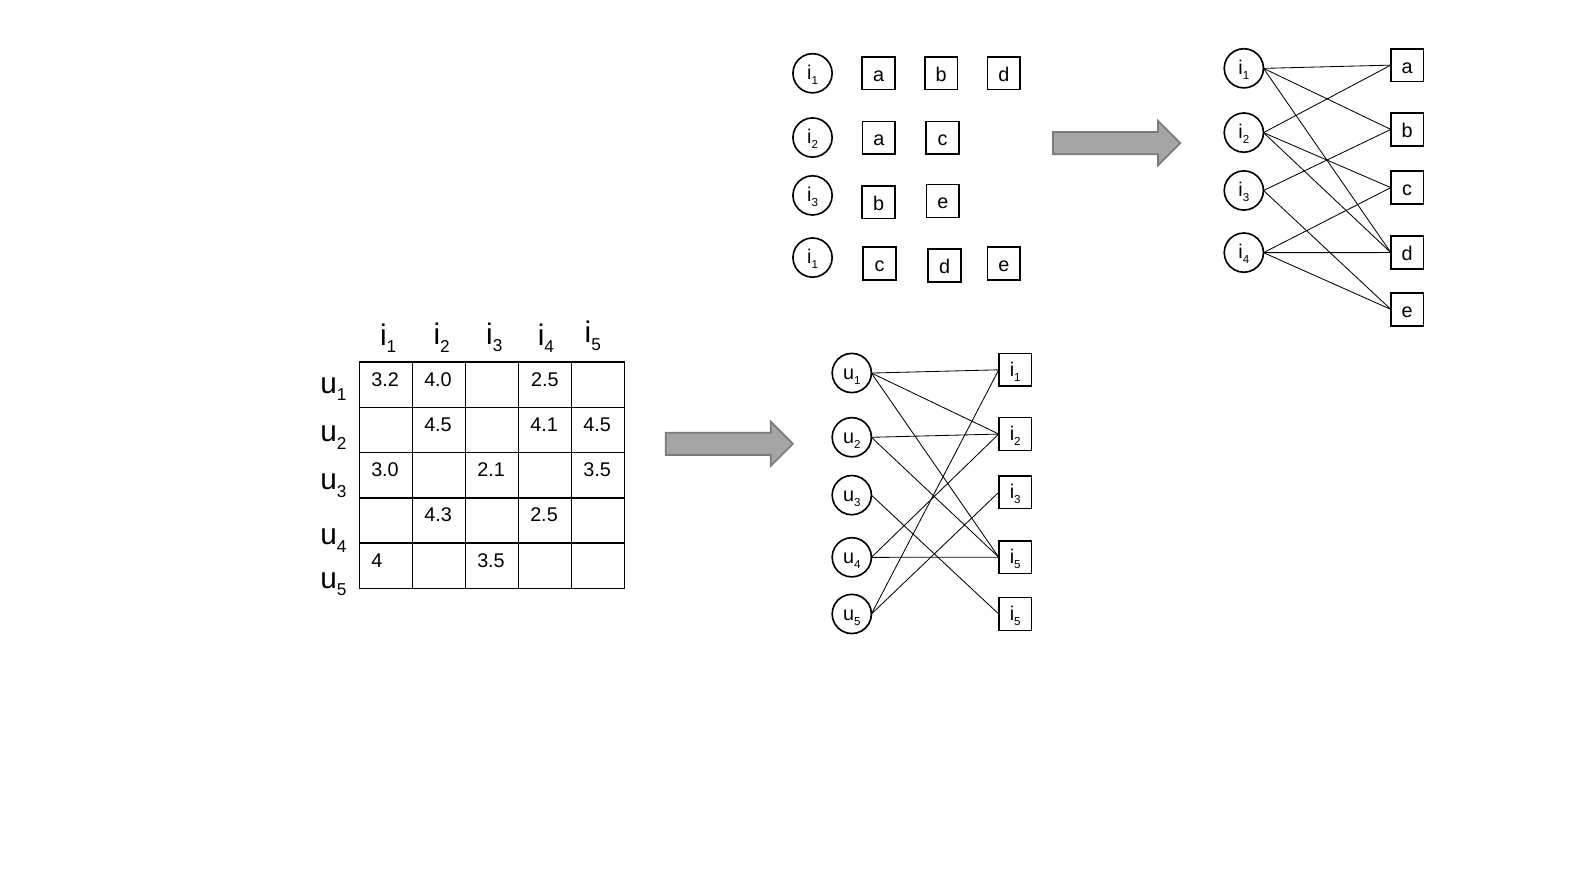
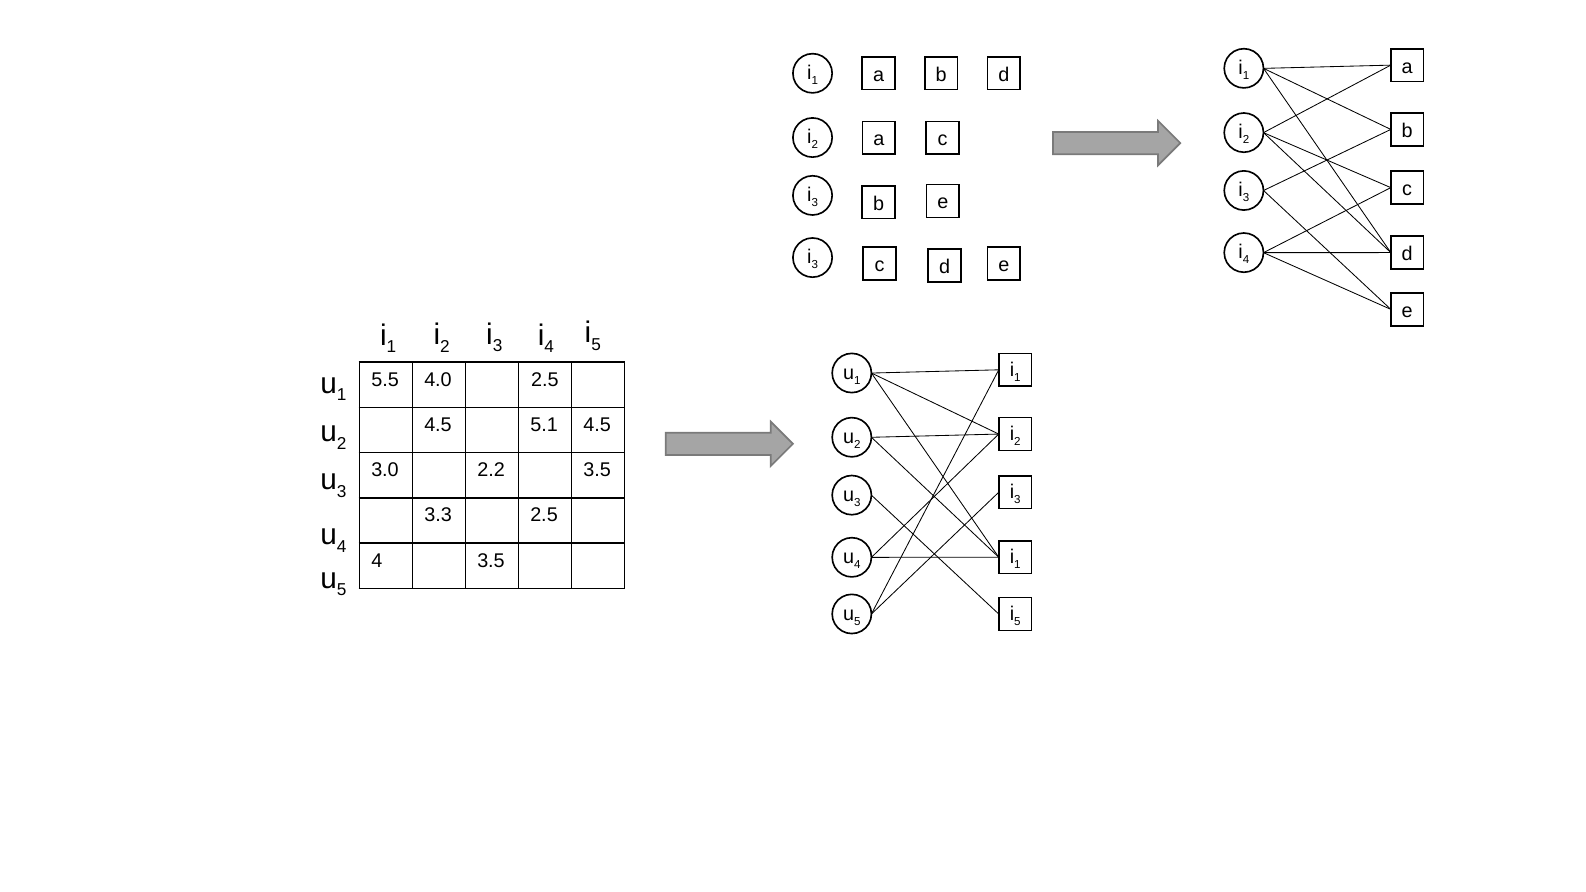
1 at (815, 265): 1 -> 3
3.2: 3.2 -> 5.5
4.1: 4.1 -> 5.1
2.1: 2.1 -> 2.2
4.3: 4.3 -> 3.3
5 at (1017, 565): 5 -> 1
